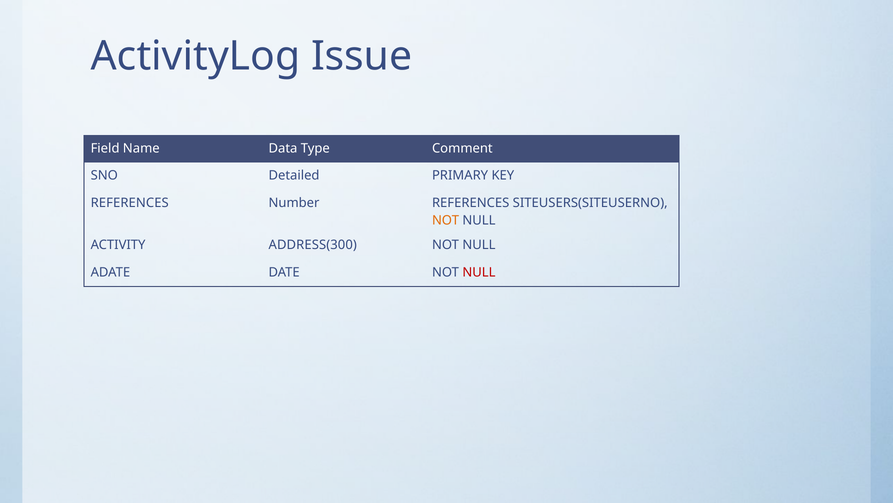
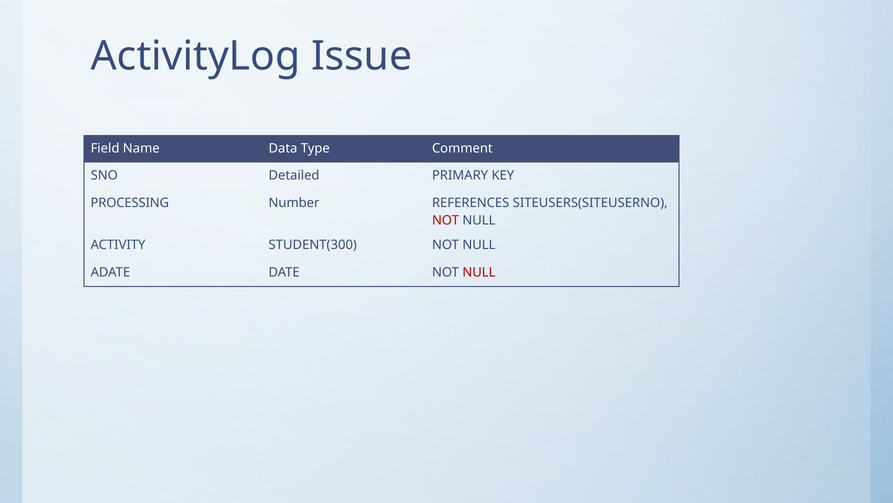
REFERENCES at (130, 202): REFERENCES -> PROCESSING
NOT at (446, 220) colour: orange -> red
ADDRESS(300: ADDRESS(300 -> STUDENT(300
